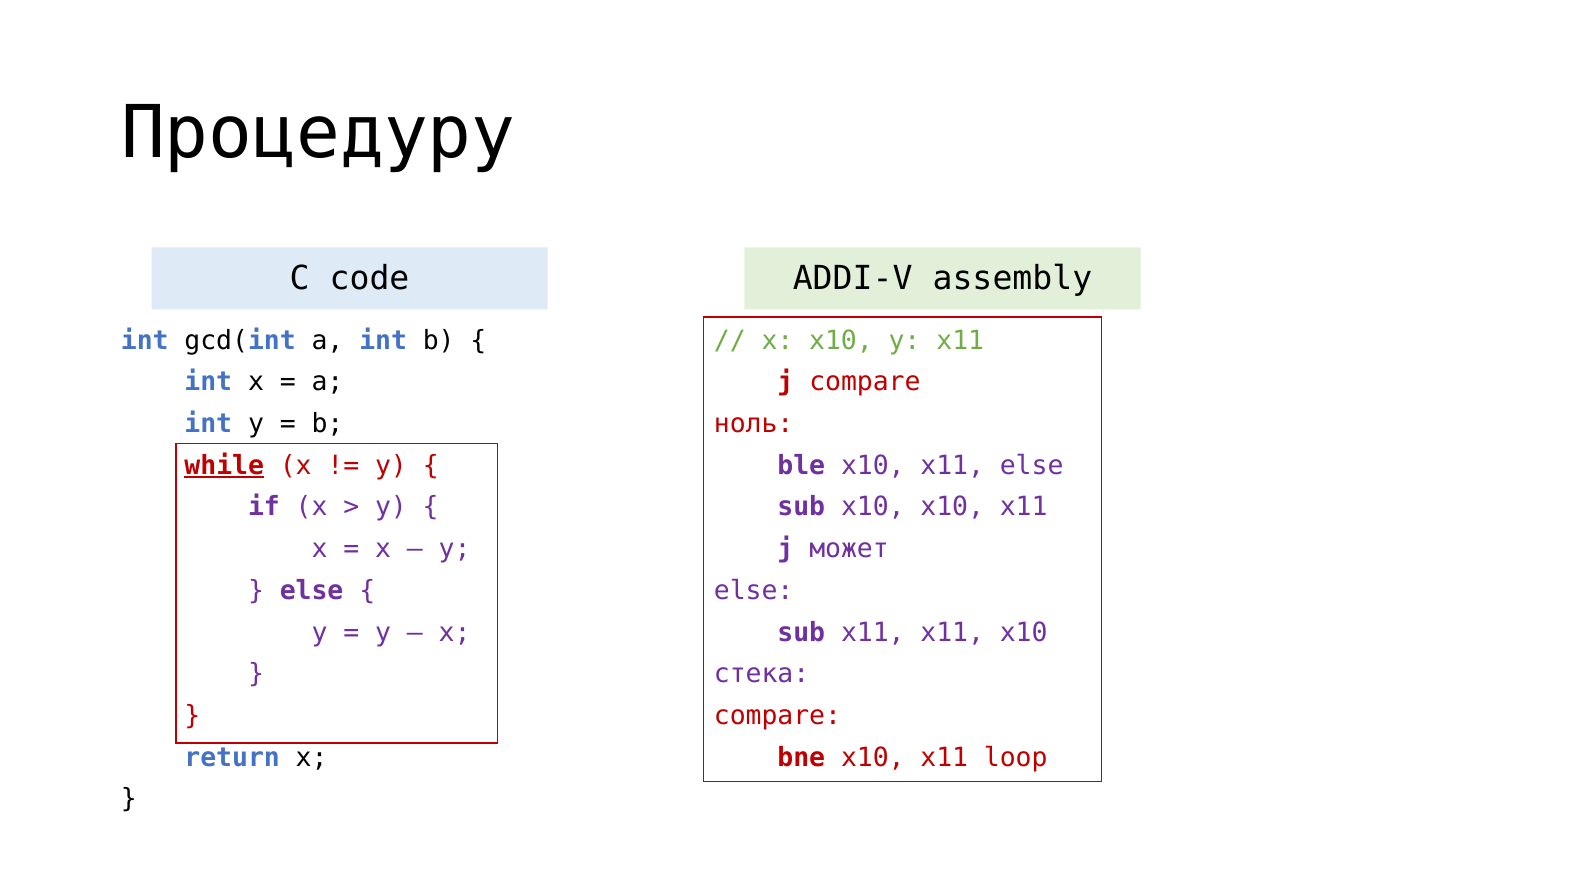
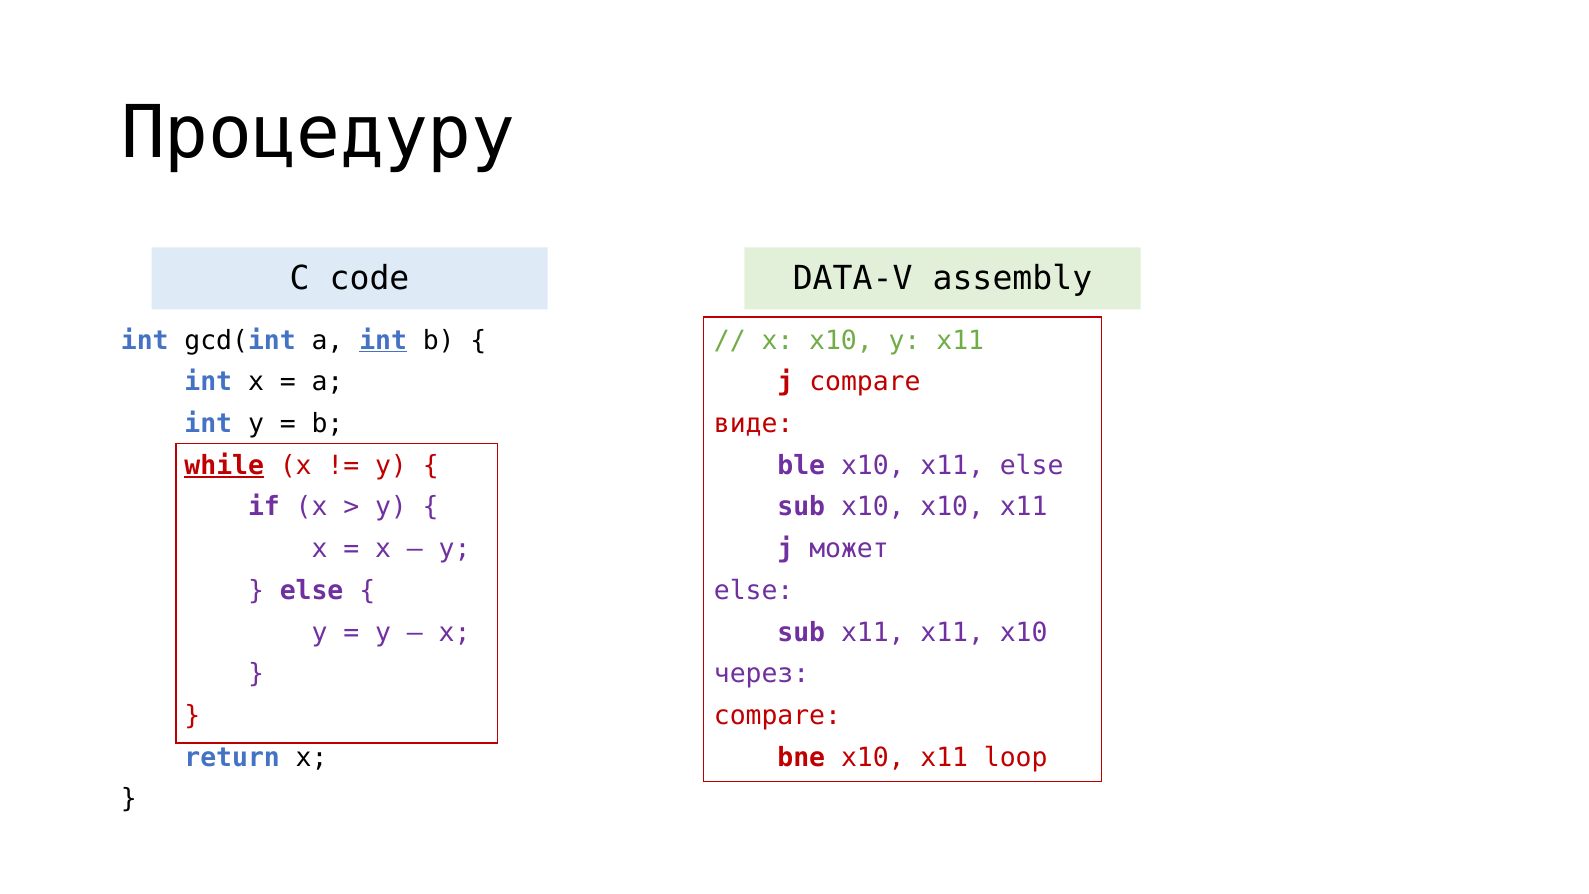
ADDI-V: ADDI-V -> DATA-V
int at (383, 340) underline: none -> present
ноль: ноль -> виде
стека: стека -> через
